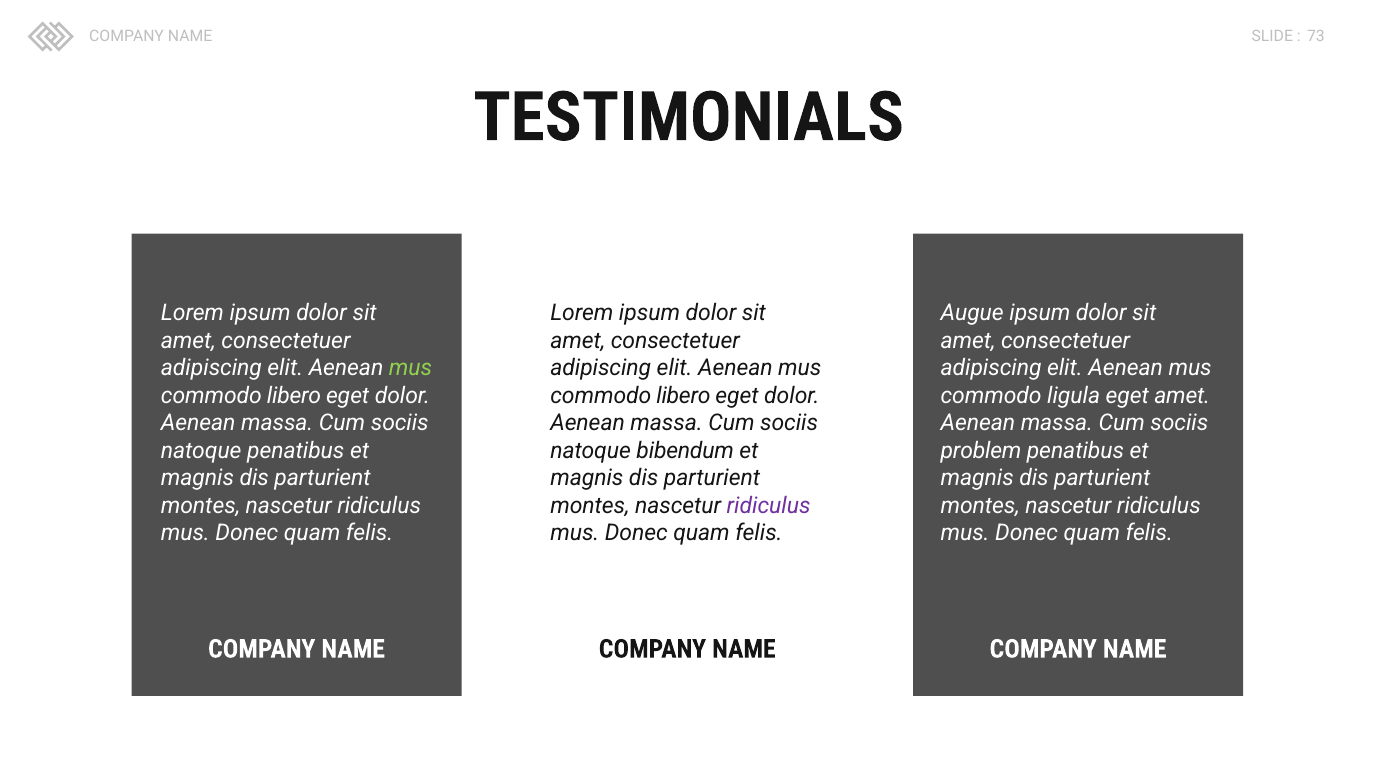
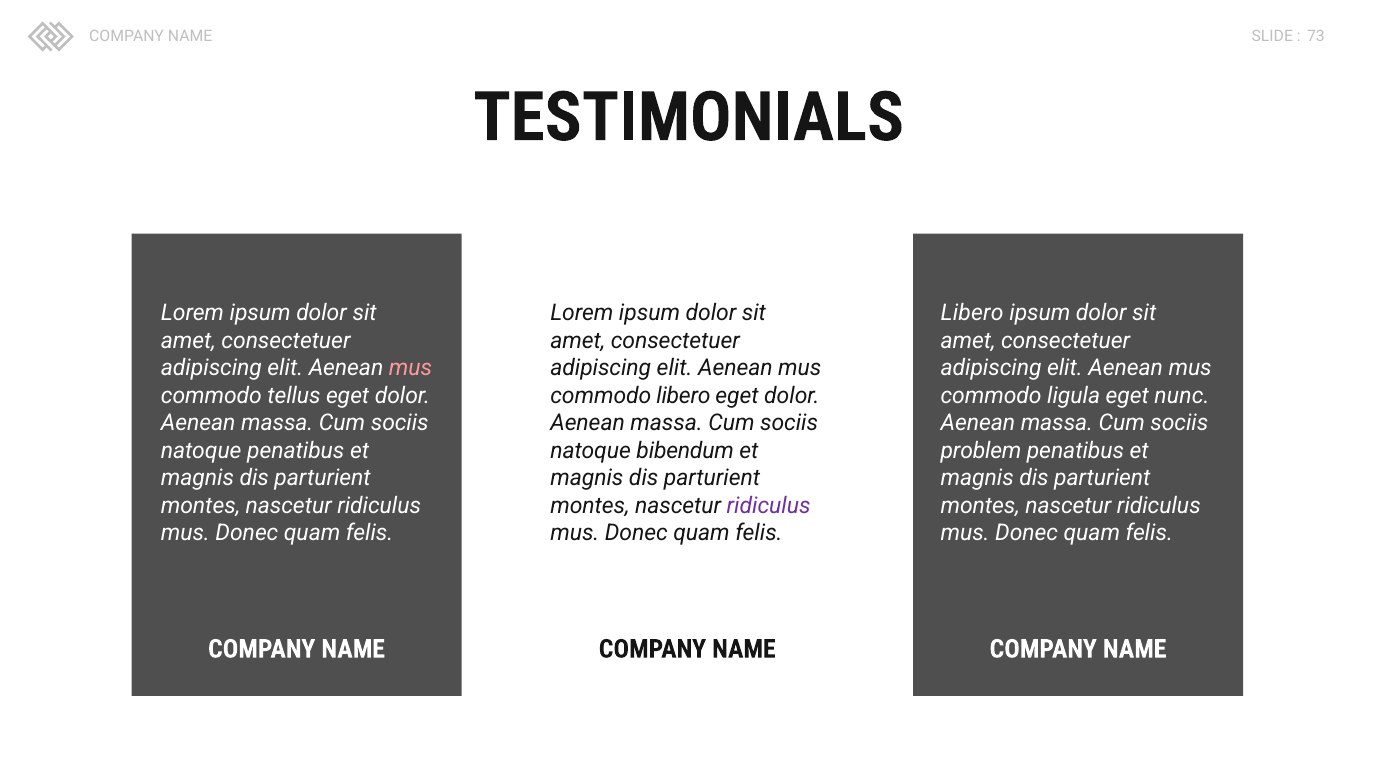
Augue at (972, 313): Augue -> Libero
mus at (410, 368) colour: light green -> pink
libero at (294, 396): libero -> tellus
eget amet: amet -> nunc
